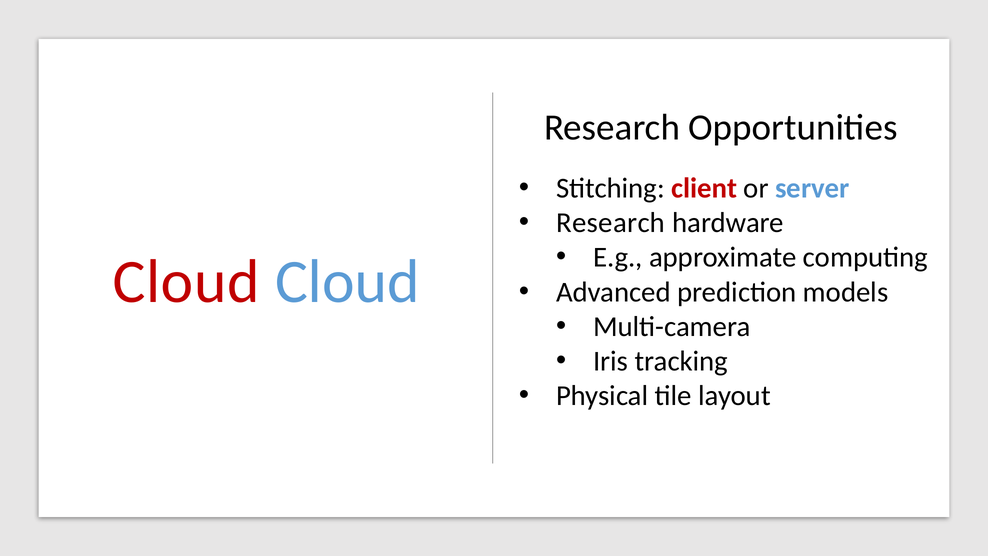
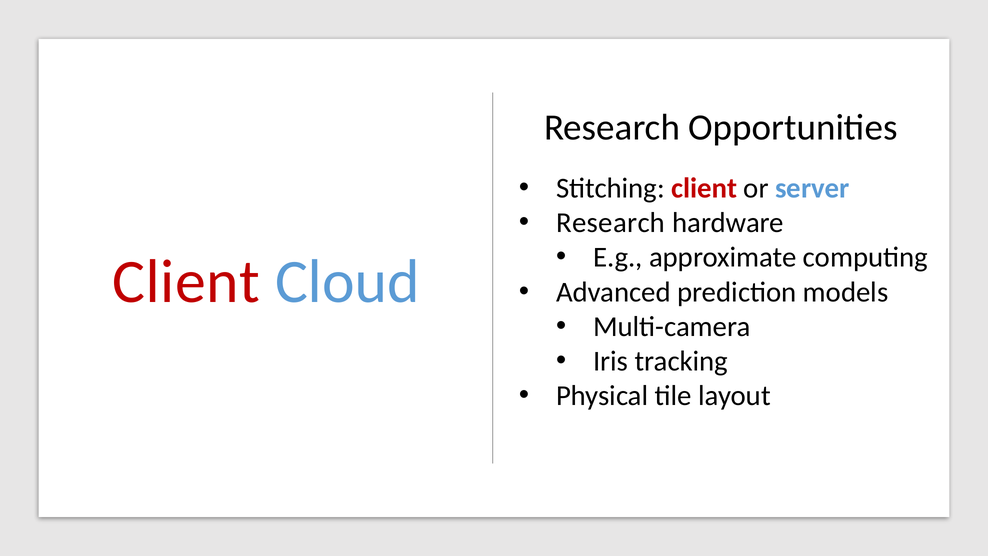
Cloud at (186, 282): Cloud -> Client
